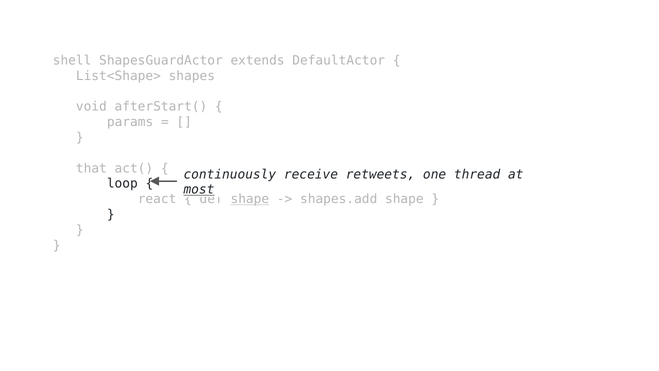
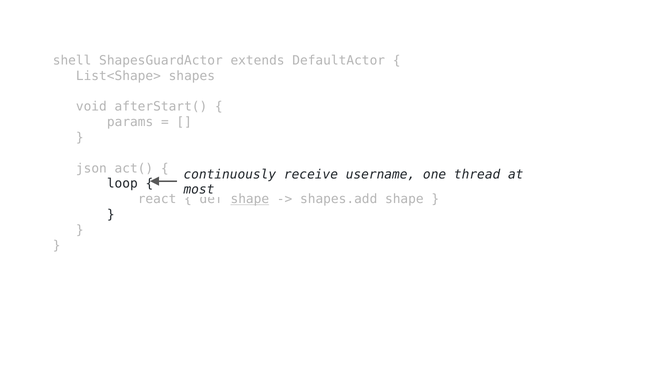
that: that -> json
retweets: retweets -> username
most underline: present -> none
